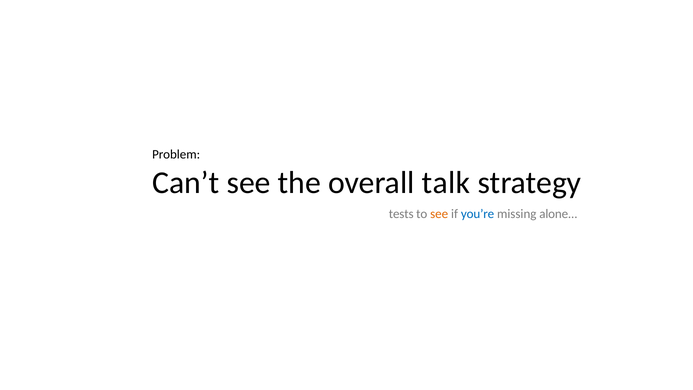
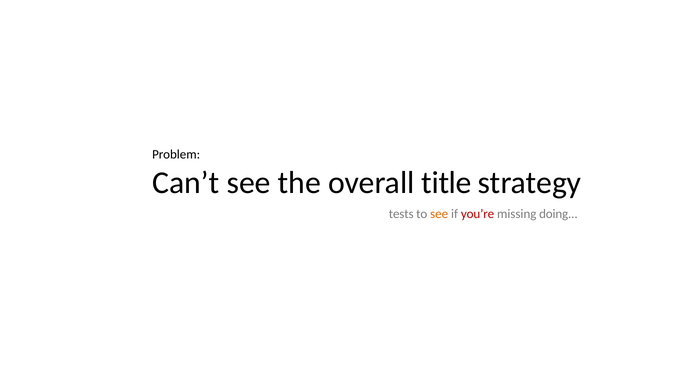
talk: talk -> title
you’re colour: blue -> red
alone: alone -> doing
